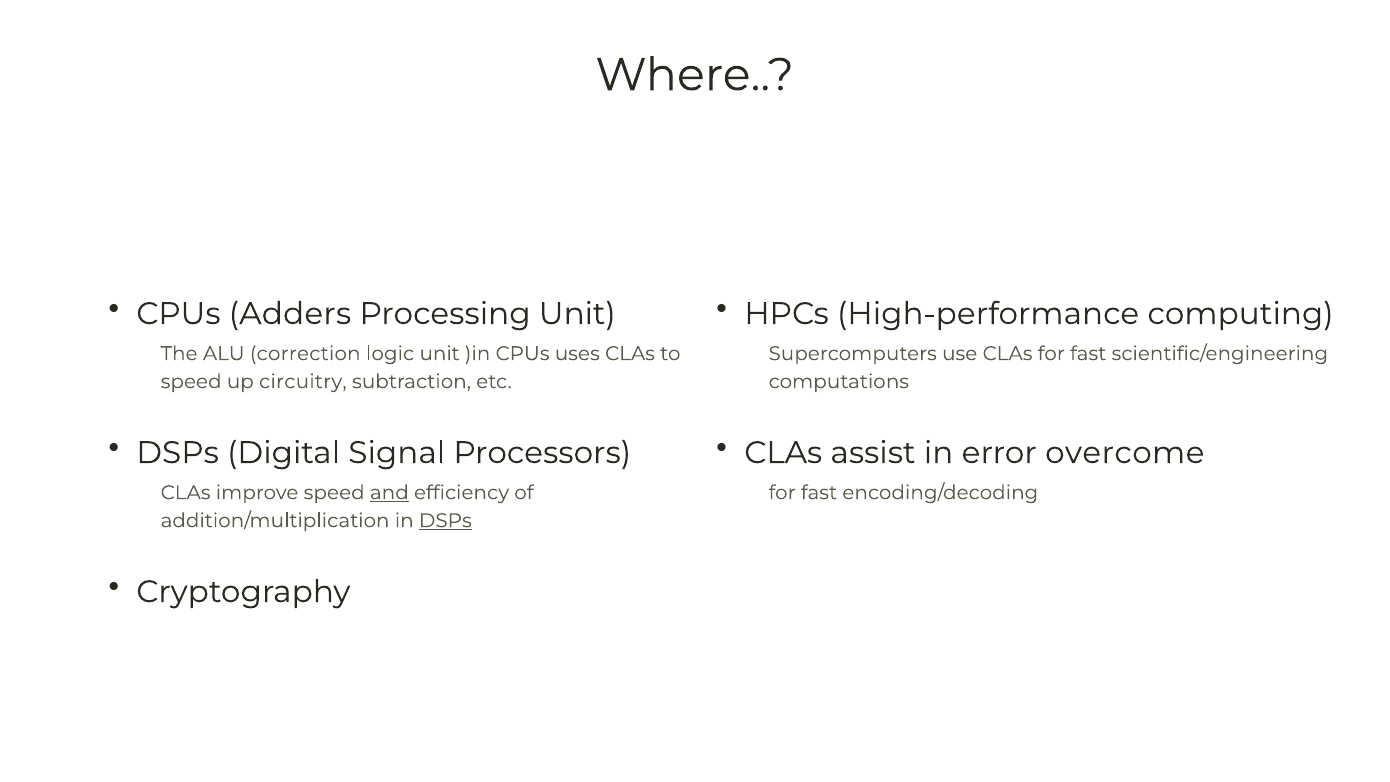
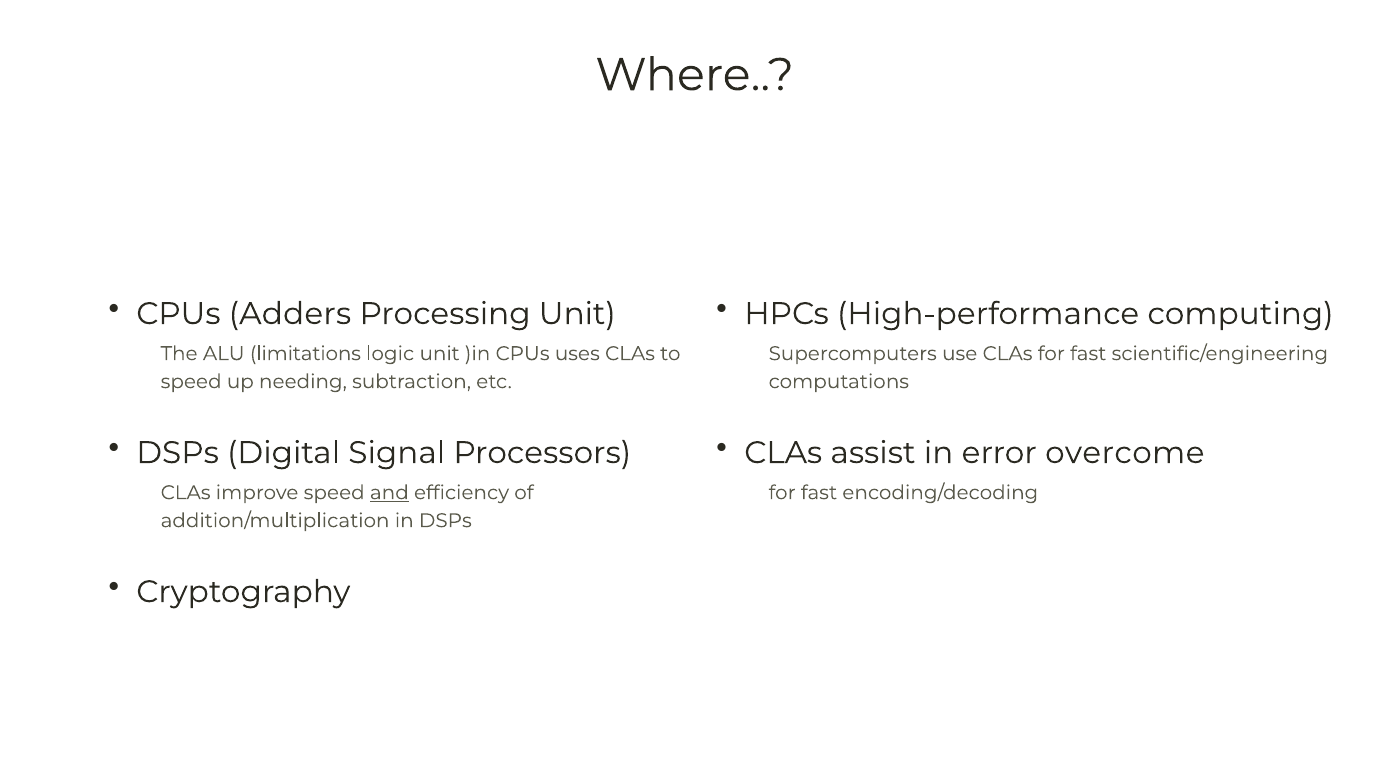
correction: correction -> limitations
circuitry: circuitry -> needing
DSPs at (445, 521) underline: present -> none
